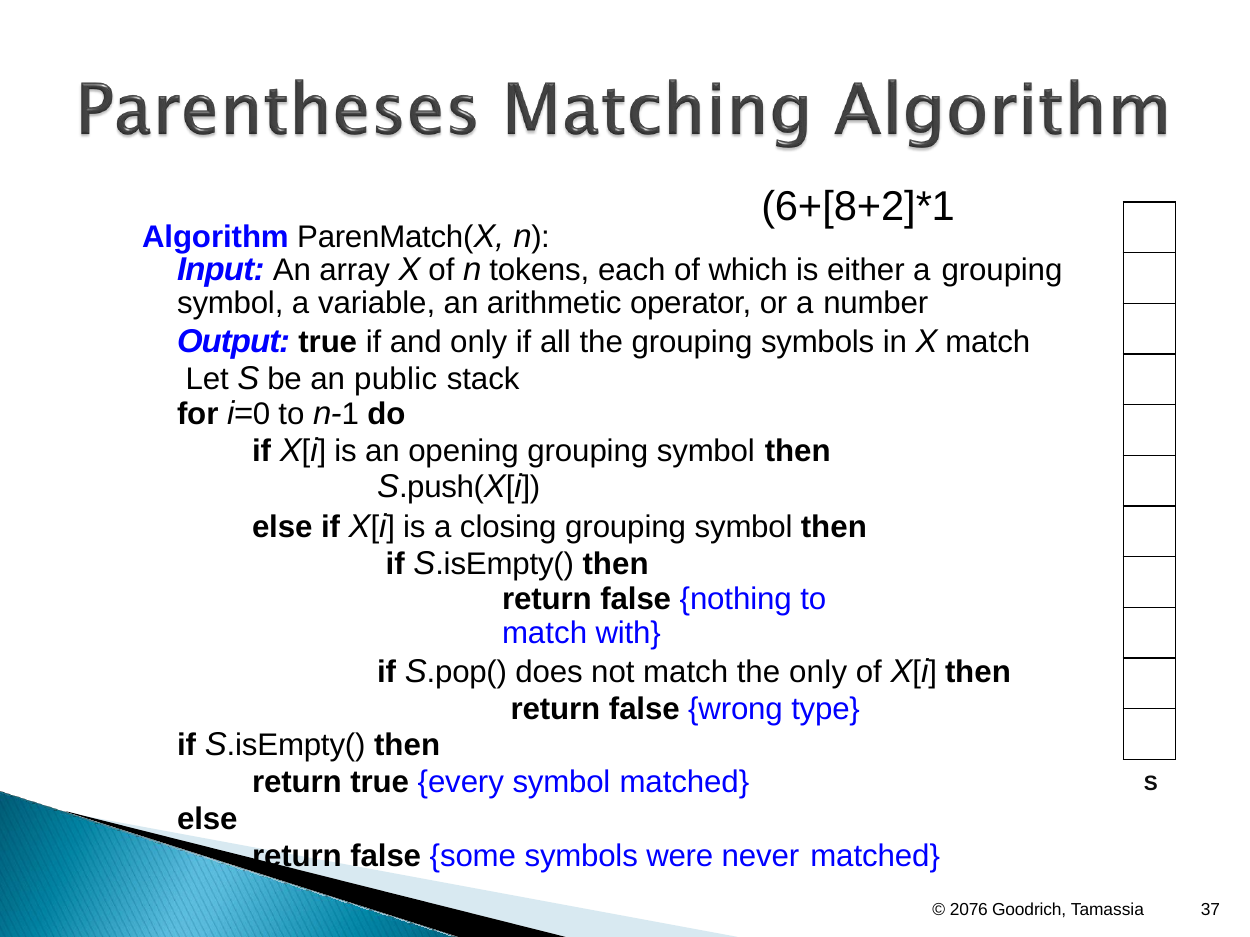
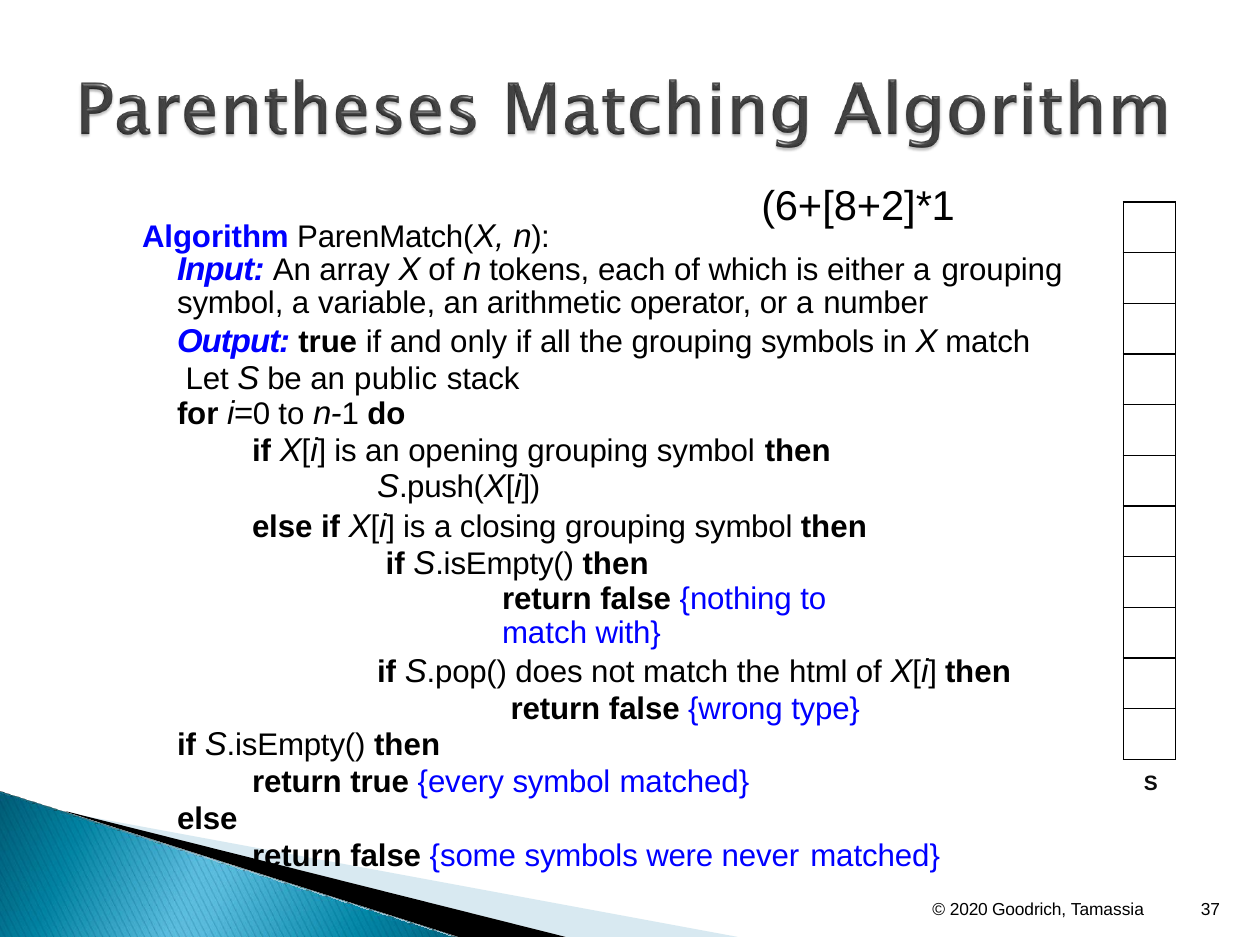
the only: only -> html
2076: 2076 -> 2020
